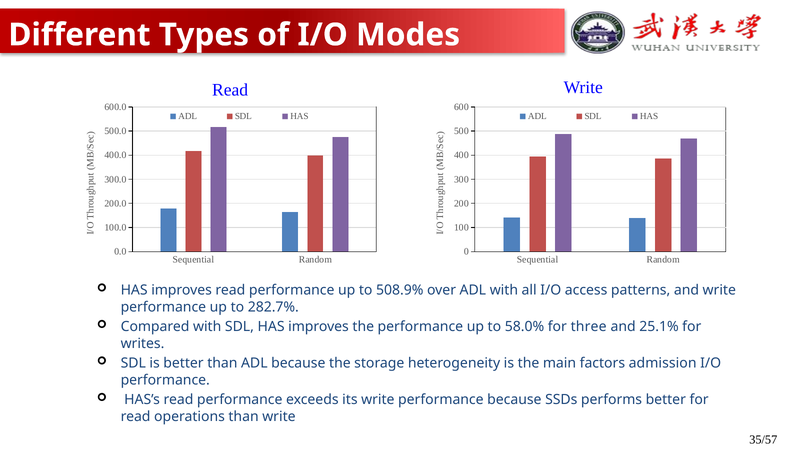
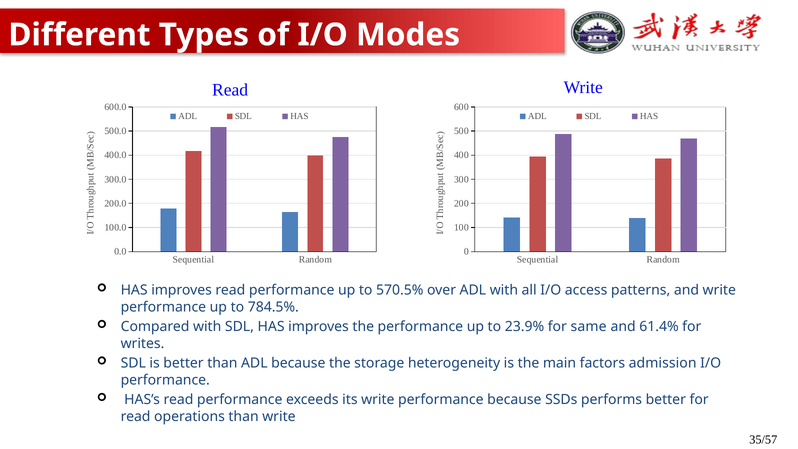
508.9%: 508.9% -> 570.5%
282.7%: 282.7% -> 784.5%
58.0%: 58.0% -> 23.9%
three: three -> same
25.1%: 25.1% -> 61.4%
